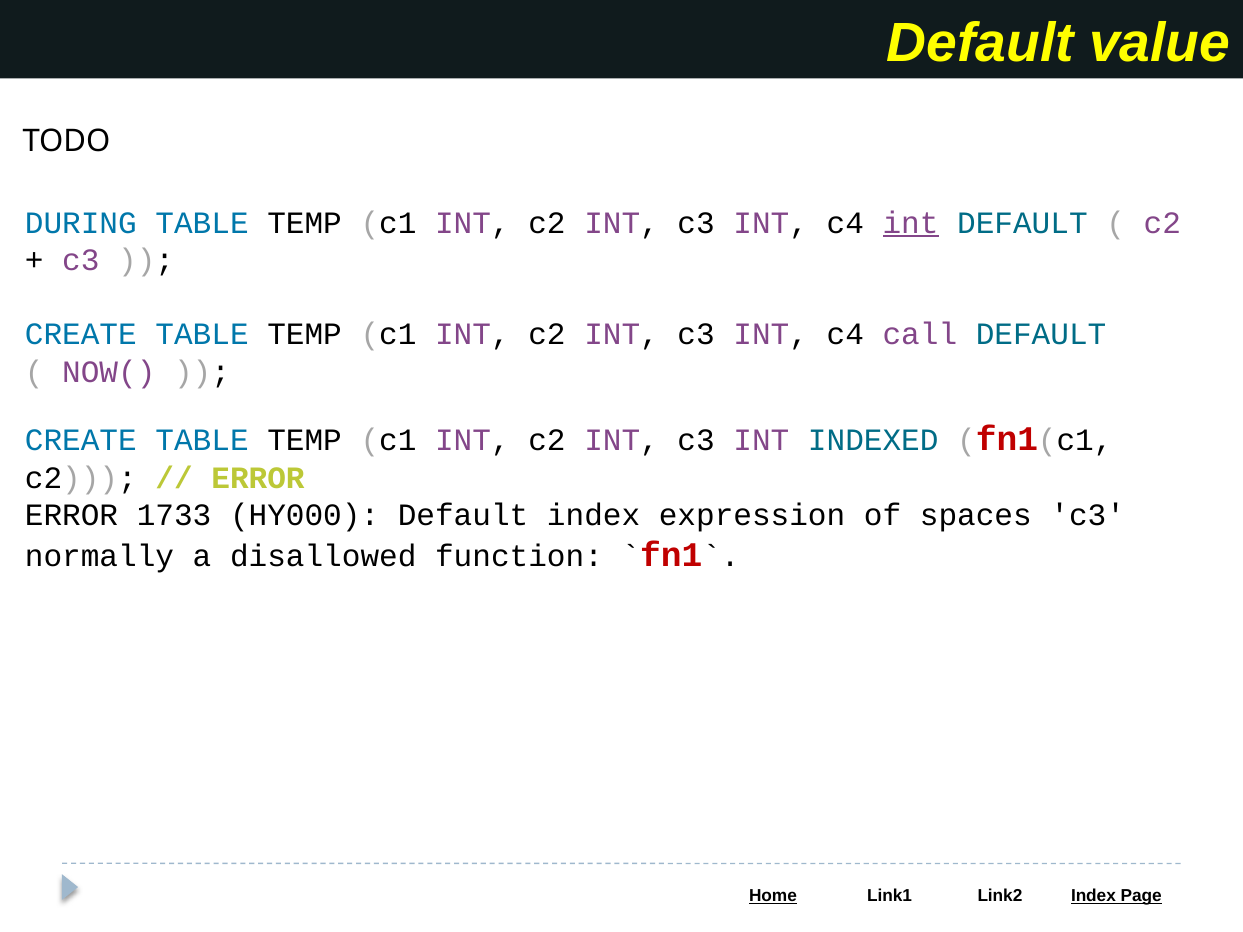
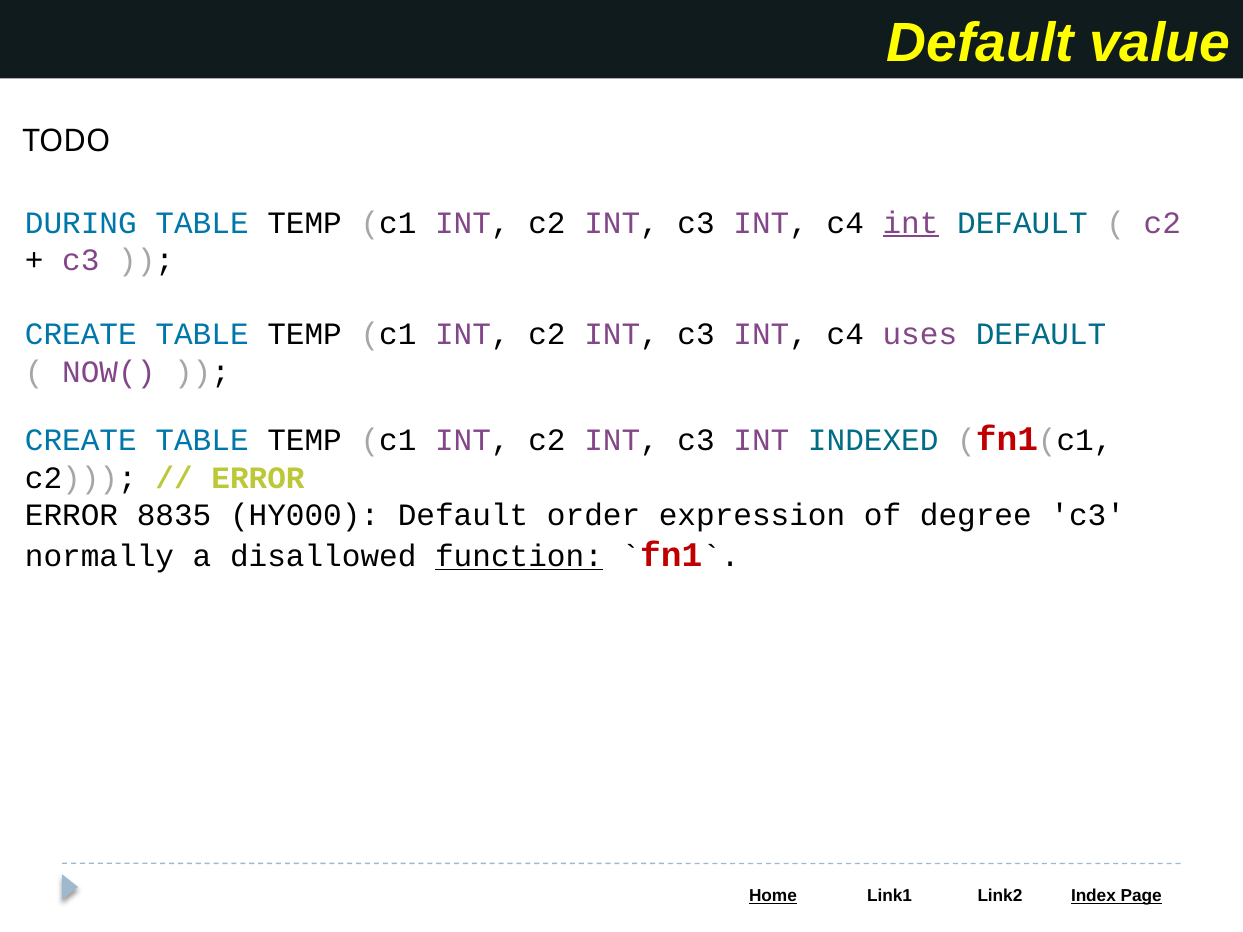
call: call -> uses
1733: 1733 -> 8835
Default index: index -> order
spaces: spaces -> degree
function underline: none -> present
